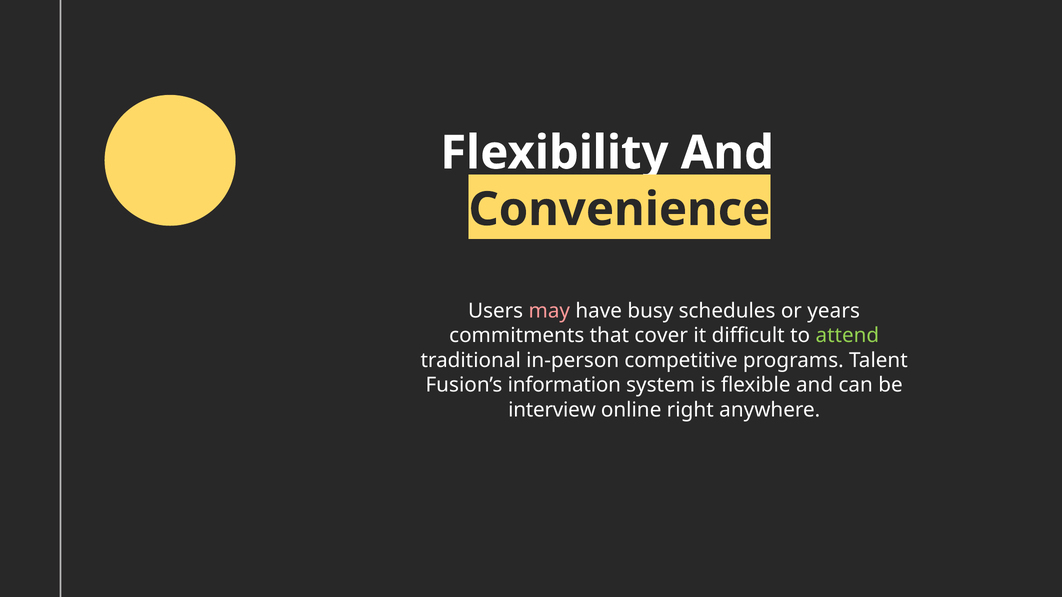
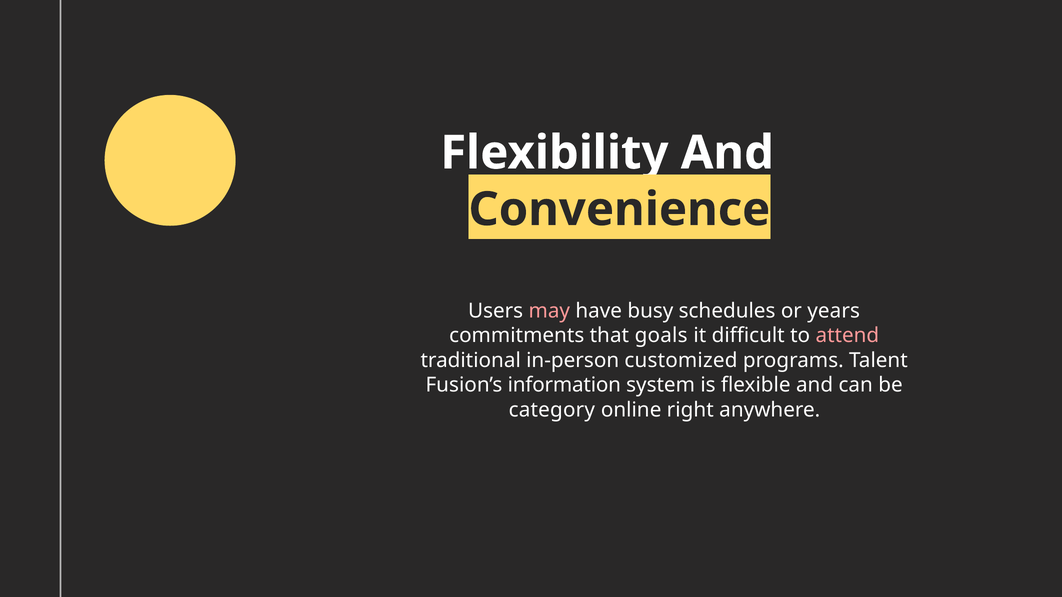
cover: cover -> goals
attend colour: light green -> pink
competitive: competitive -> customized
interview: interview -> category
